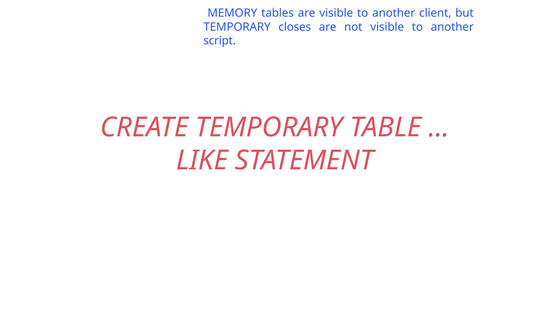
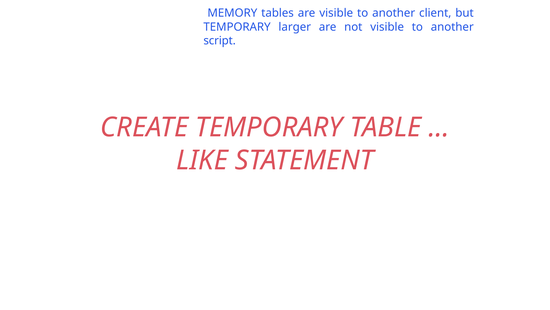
closes: closes -> larger
